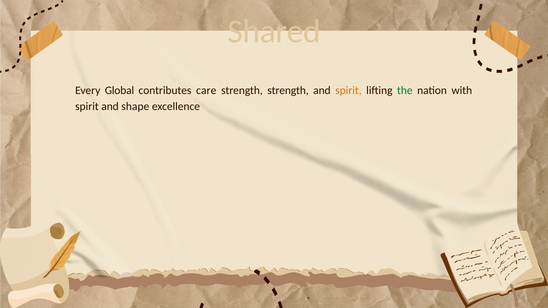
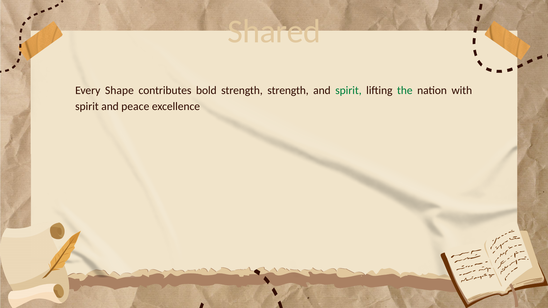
Global: Global -> Shape
care: care -> bold
spirit at (348, 91) colour: orange -> green
shape: shape -> peace
